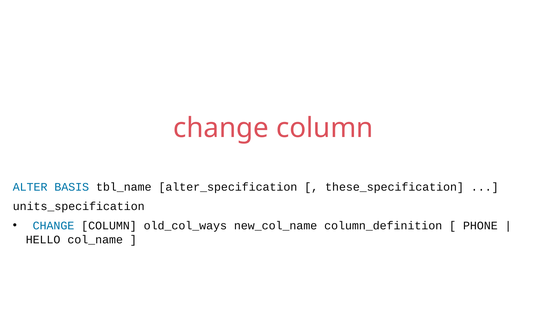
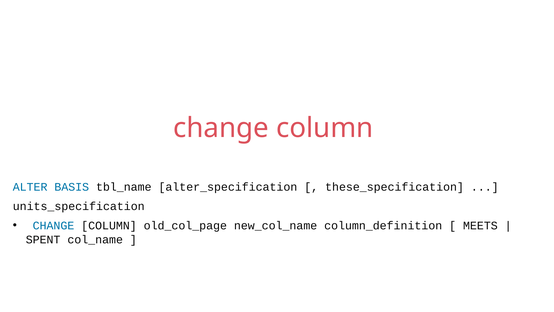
old_col_ways: old_col_ways -> old_col_page
PHONE: PHONE -> MEETS
HELLO: HELLO -> SPENT
